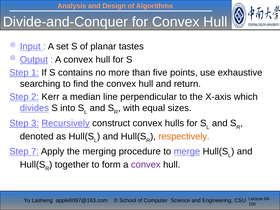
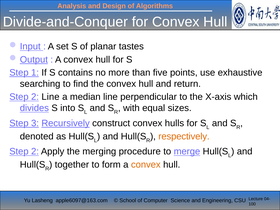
2 Kerr: Kerr -> Line
7 at (35, 151): 7 -> 2
convex at (146, 165) colour: purple -> orange
